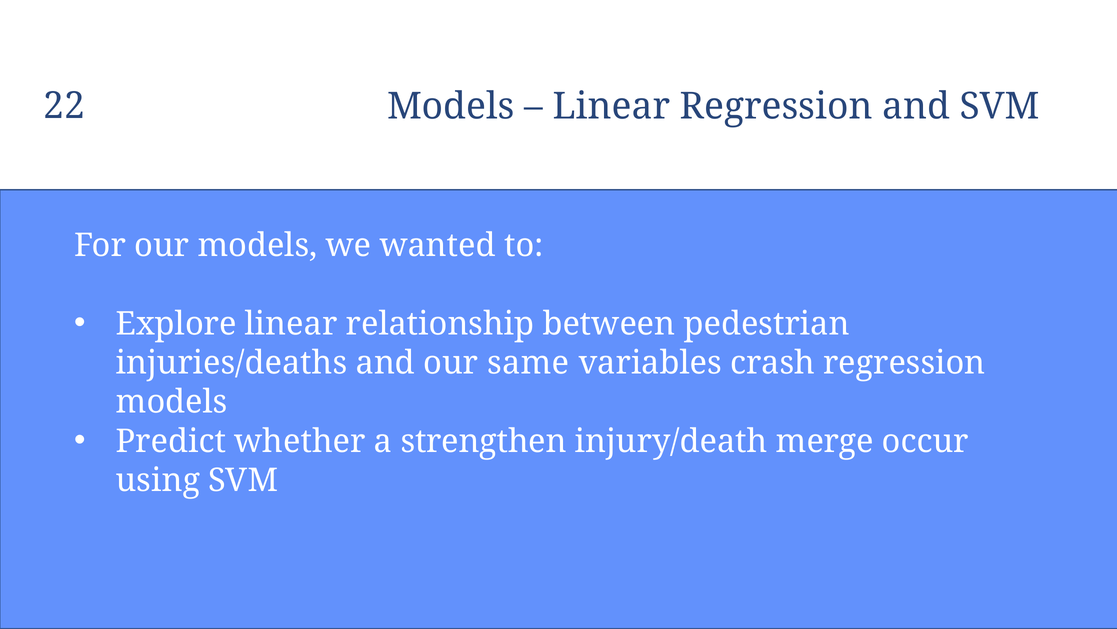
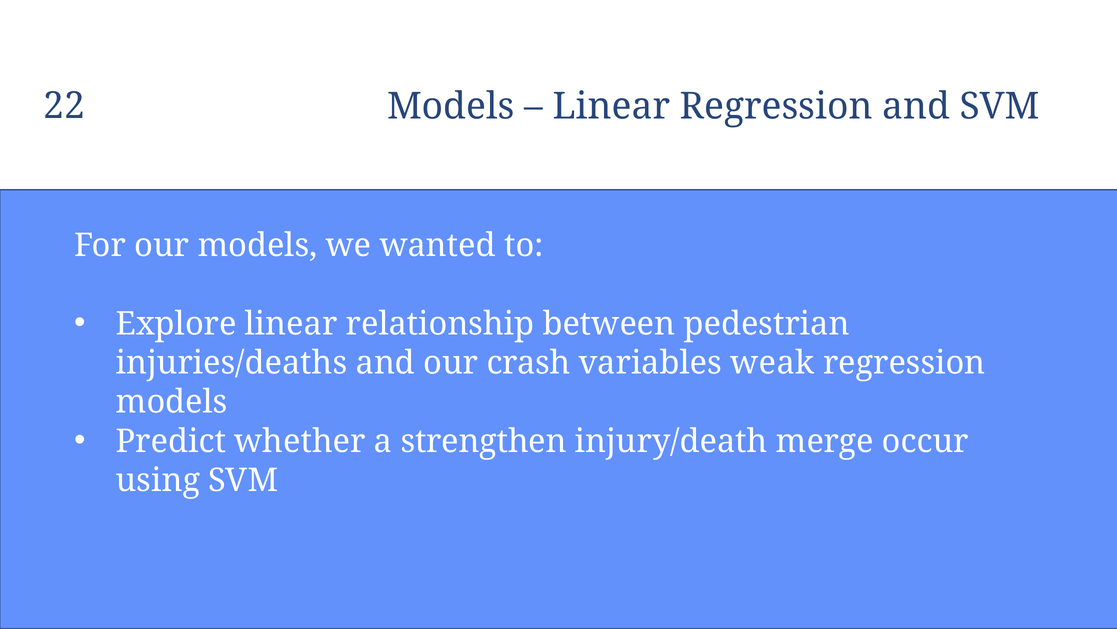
same: same -> crash
crash: crash -> weak
